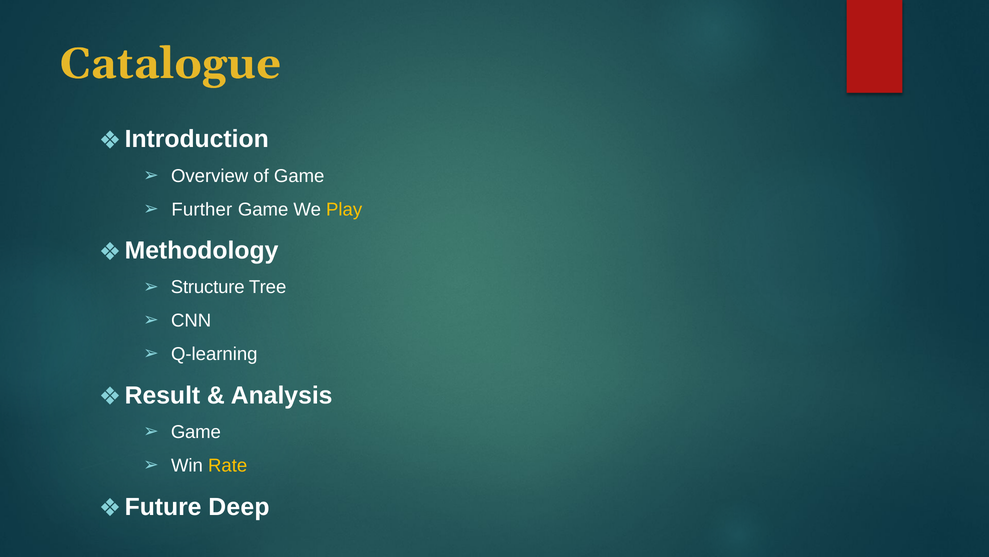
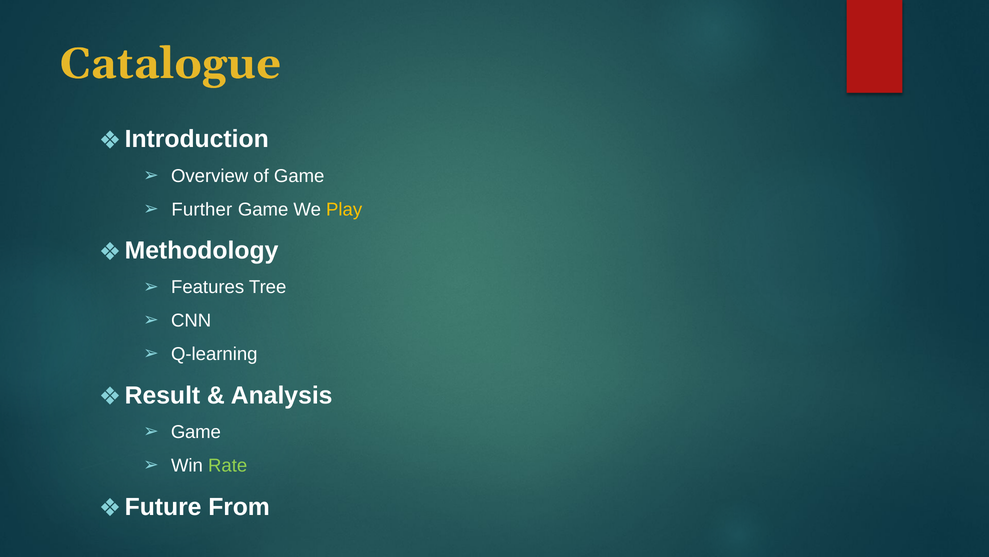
Structure: Structure -> Features
Rate colour: yellow -> light green
Deep: Deep -> From
